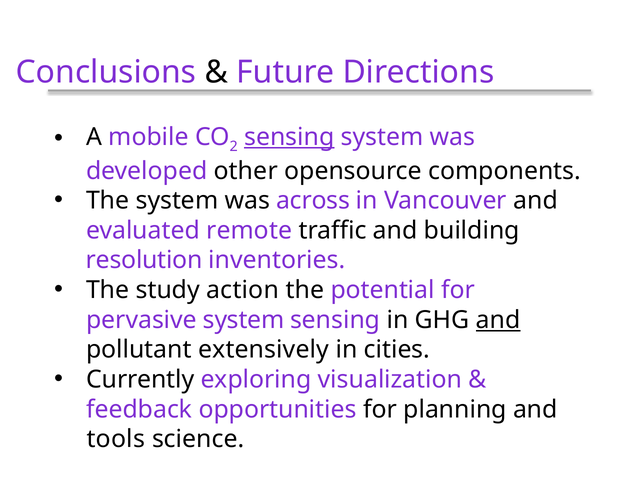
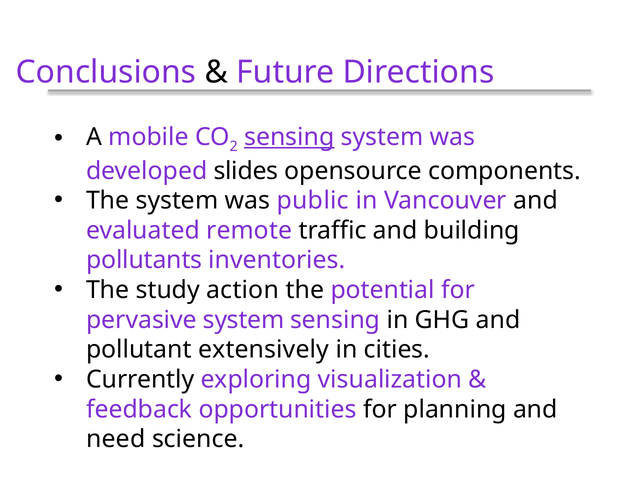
other: other -> slides
across: across -> public
resolution: resolution -> pollutants
and at (498, 320) underline: present -> none
tools: tools -> need
